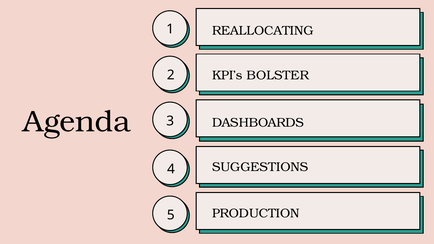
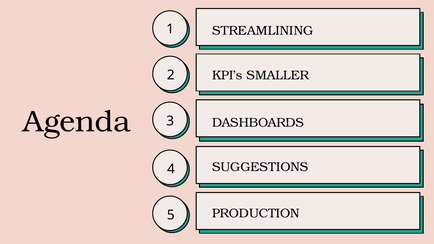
REALLOCATING: REALLOCATING -> STREAMLINING
BOLSTER: BOLSTER -> SMALLER
